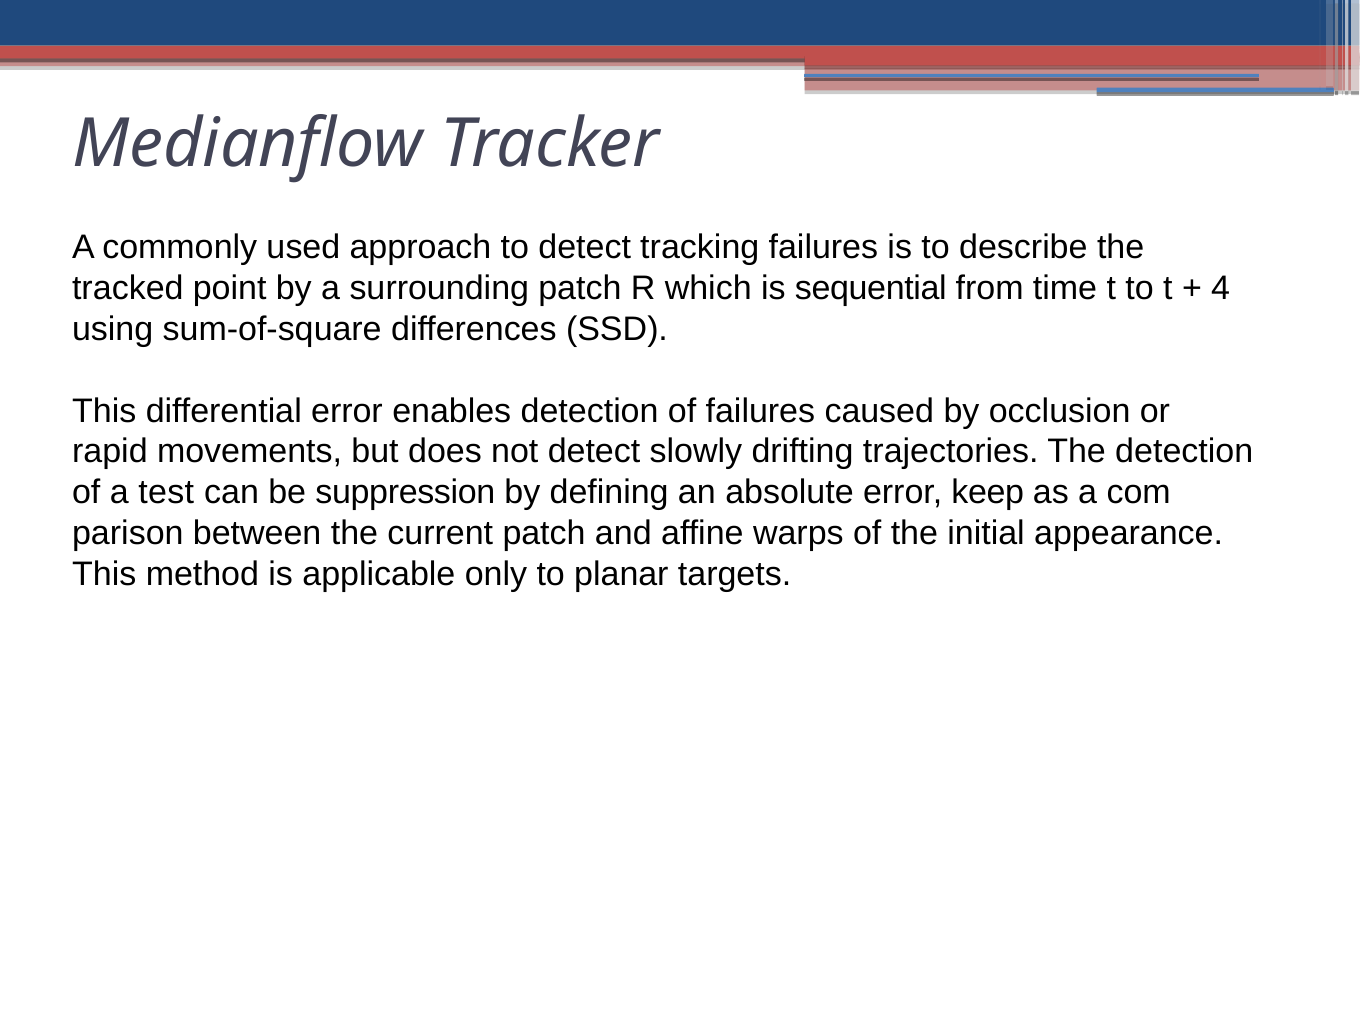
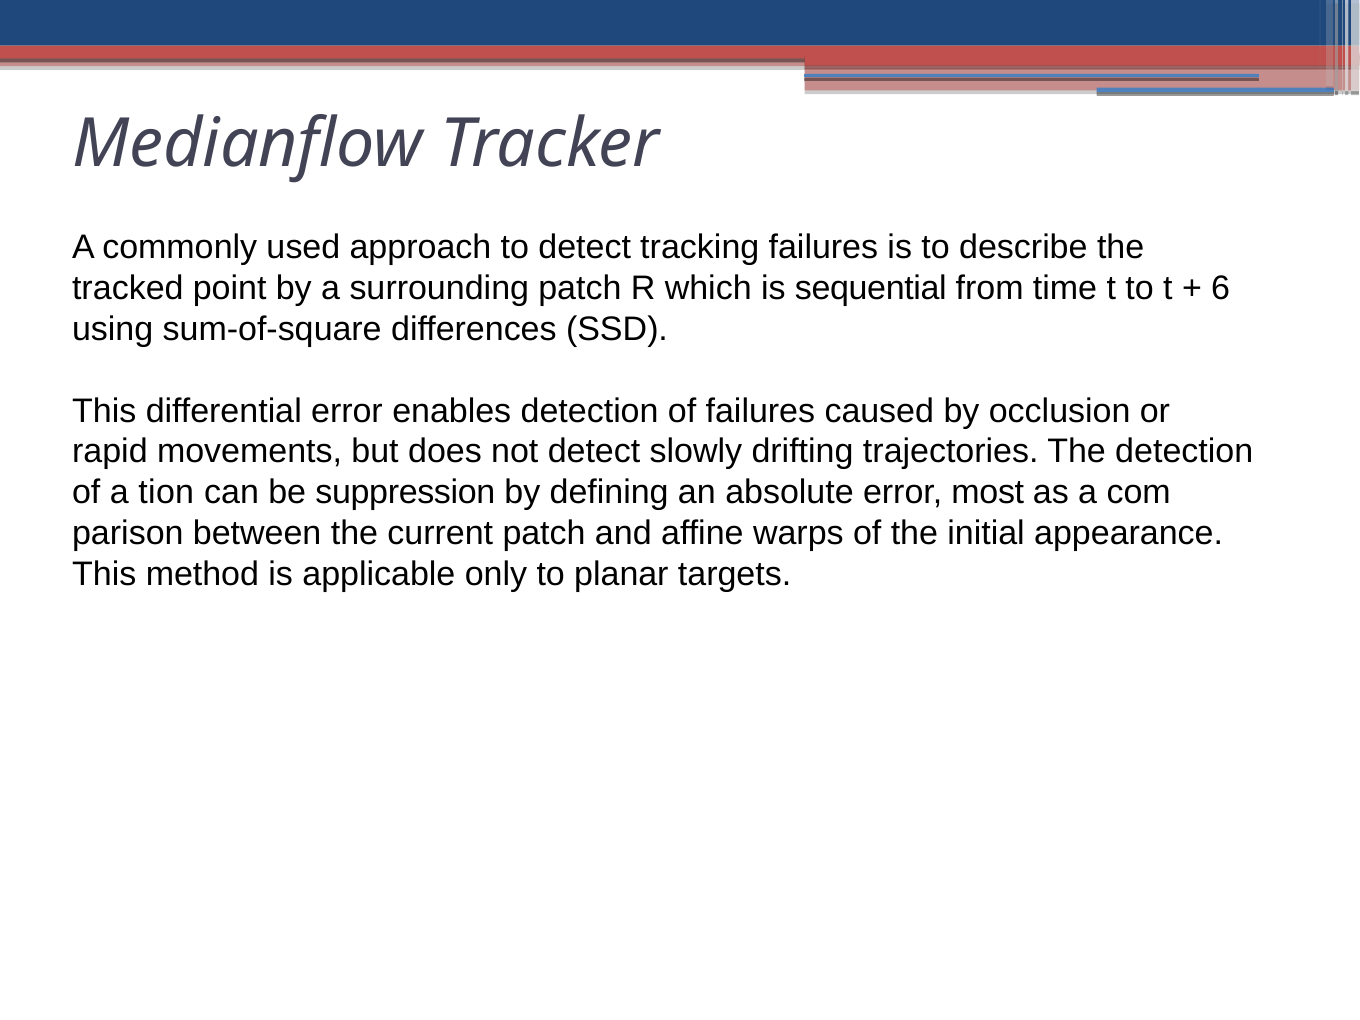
4: 4 -> 6
test: test -> tion
keep: keep -> most
